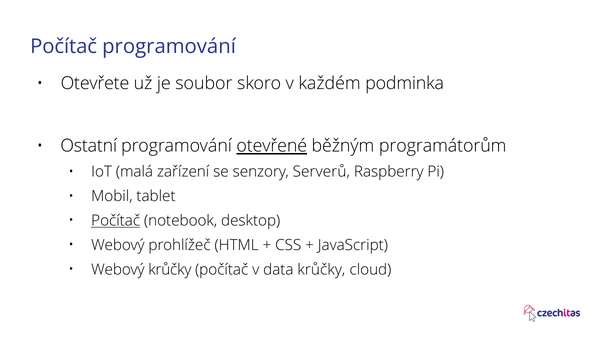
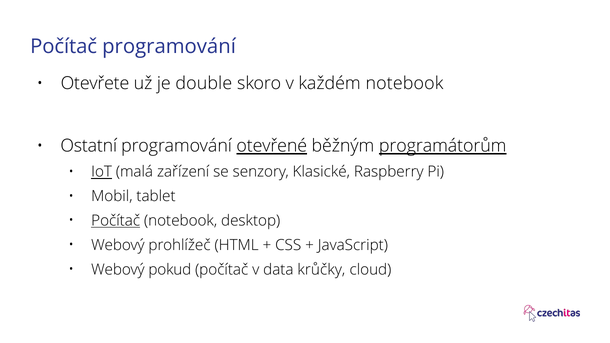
soubor: soubor -> double
každém podminka: podminka -> notebook
programátorům underline: none -> present
IoT underline: none -> present
Serverů: Serverů -> Klasické
Webový krůčky: krůčky -> pokud
